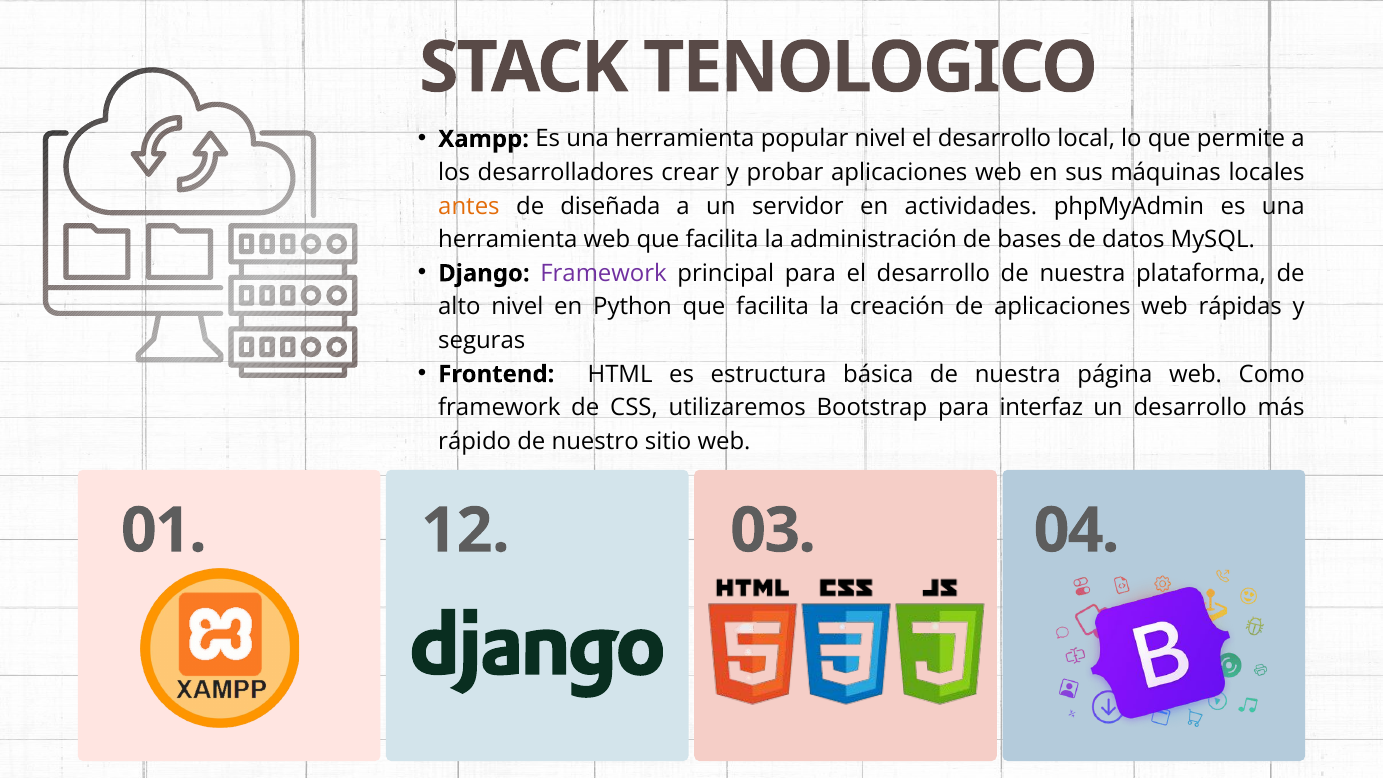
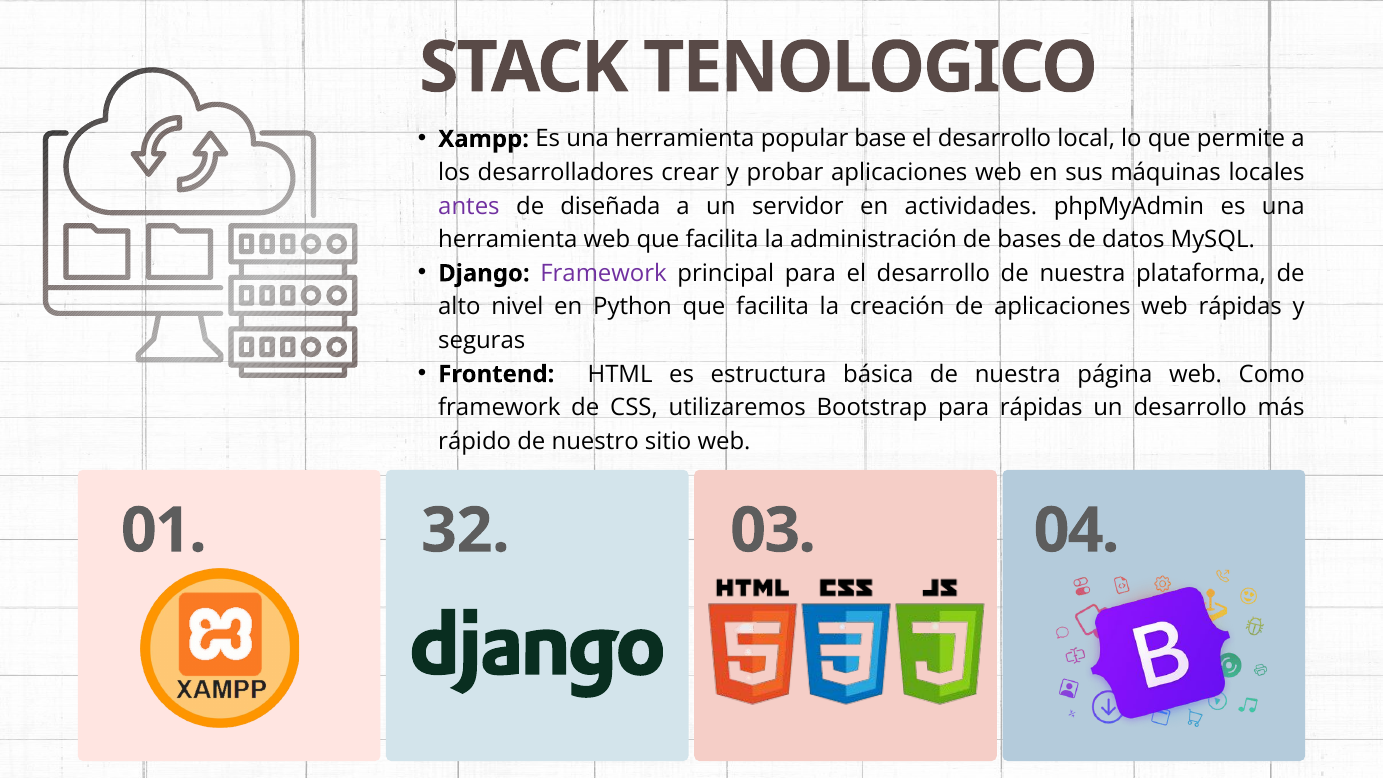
popular nivel: nivel -> base
antes colour: orange -> purple
para interfaz: interfaz -> rápidas
12: 12 -> 32
